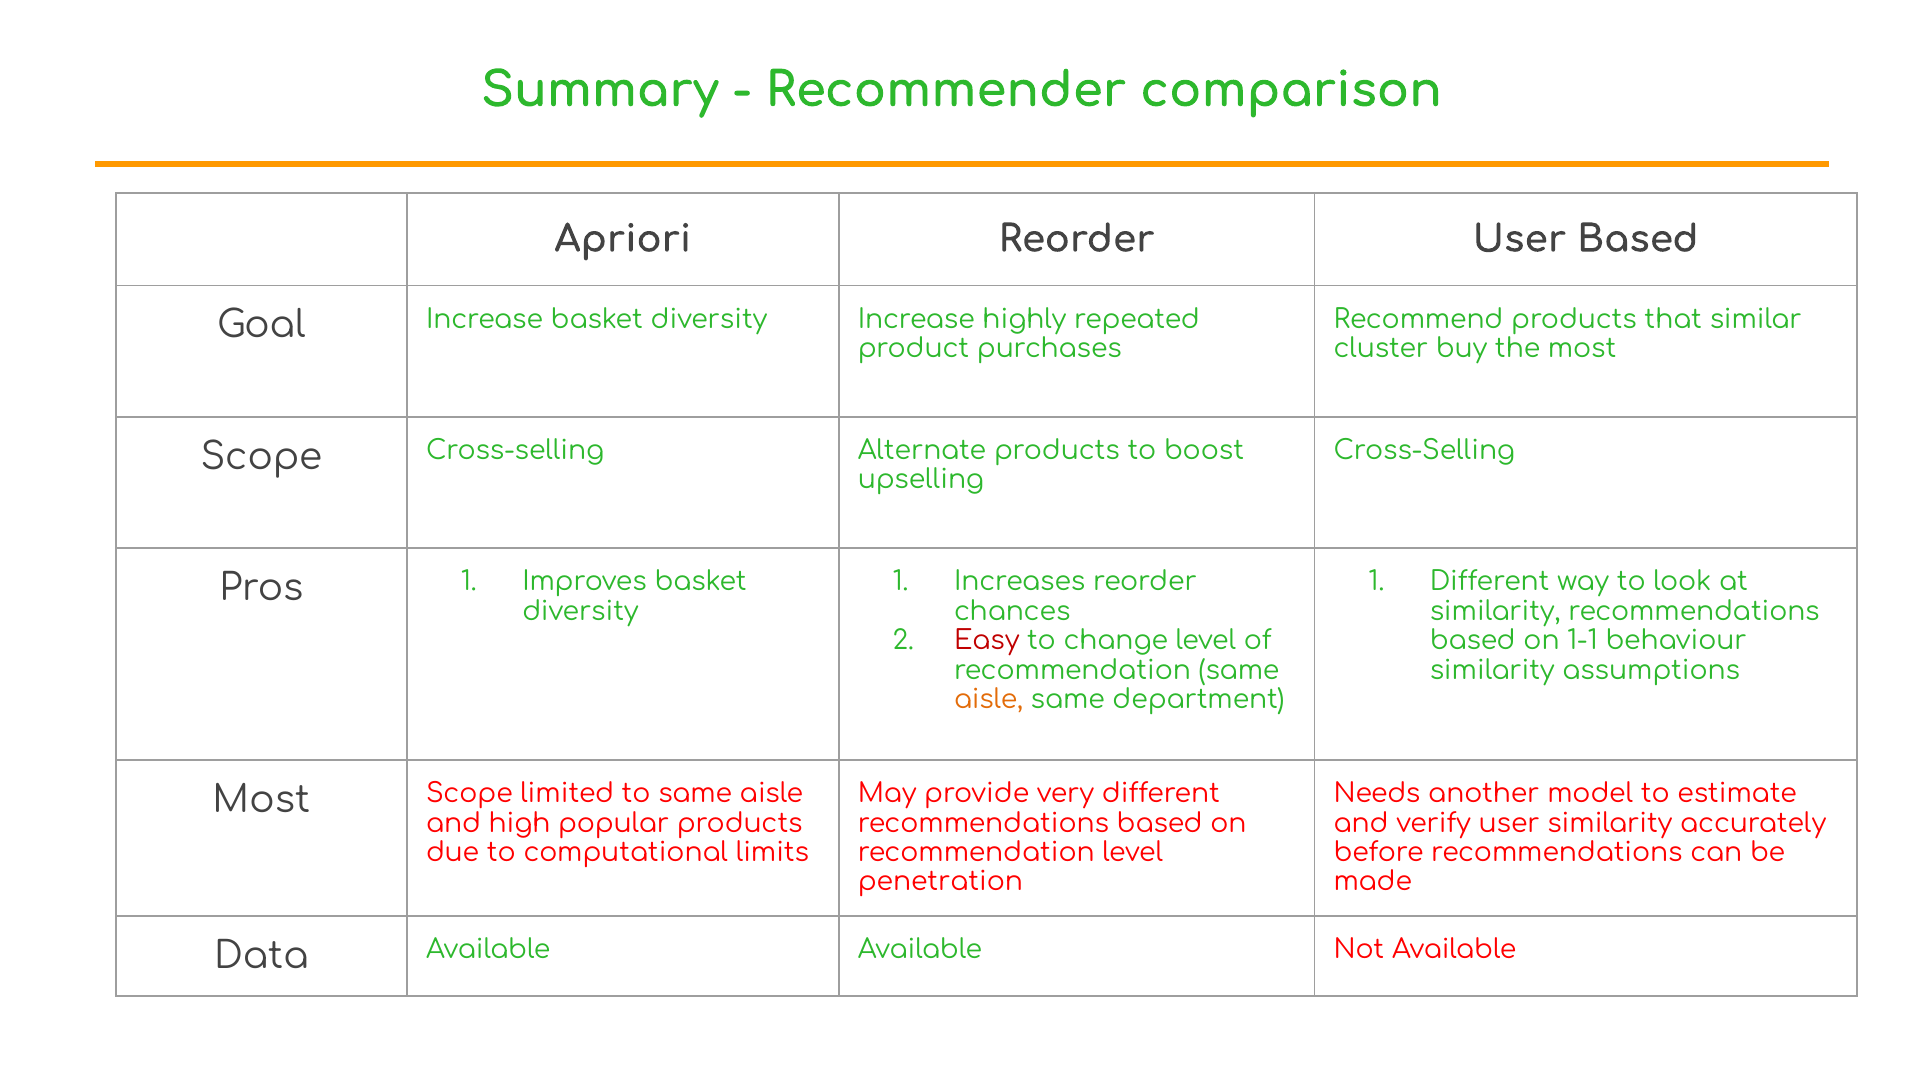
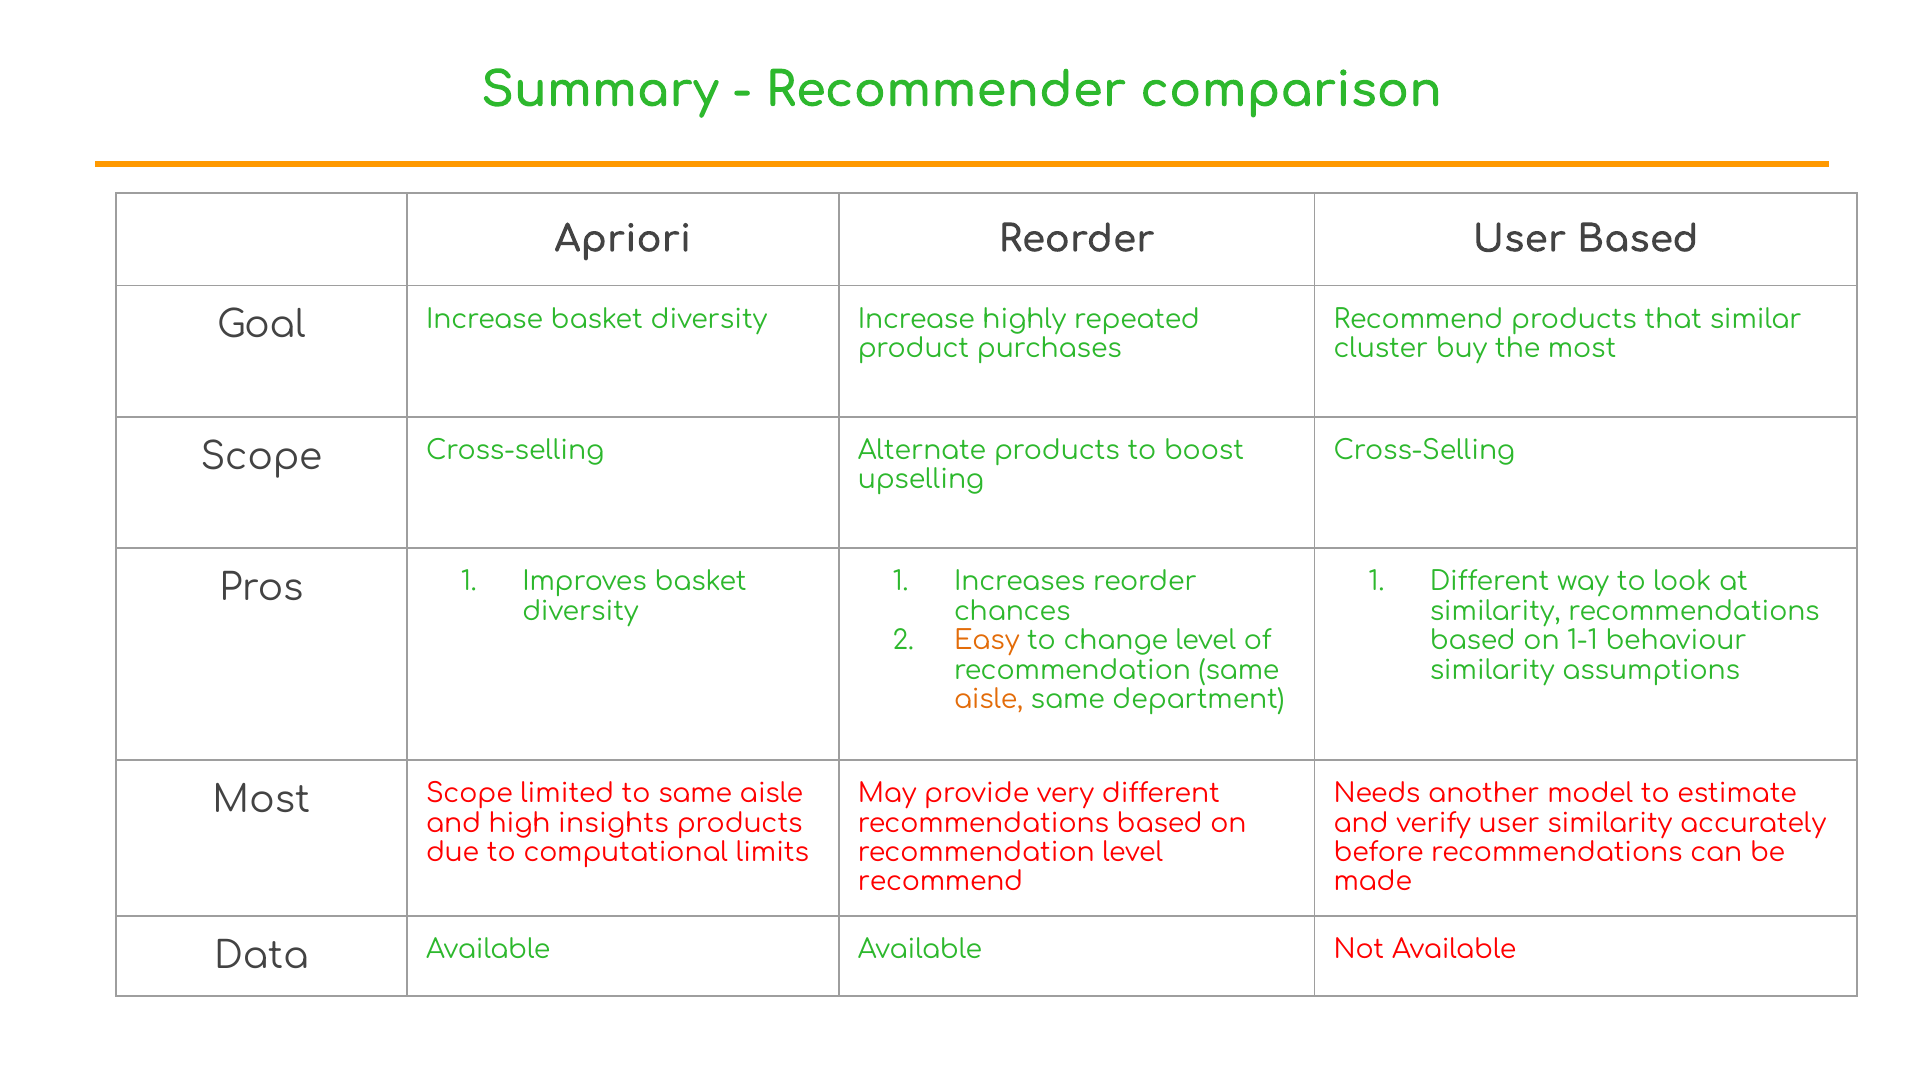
Easy colour: red -> orange
popular: popular -> insights
penetration at (940, 882): penetration -> recommend
